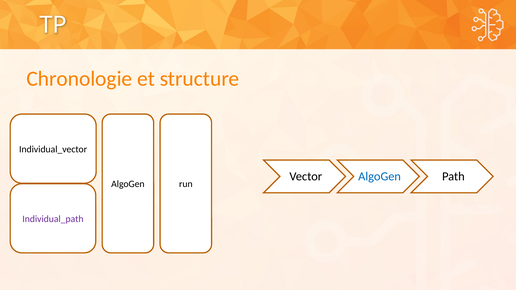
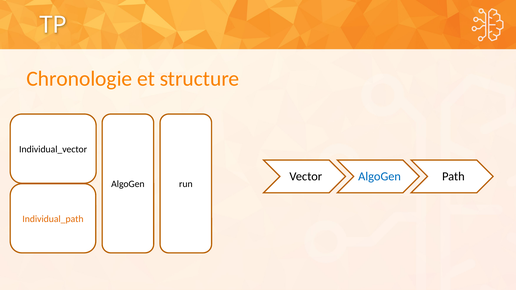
Individual_path colour: purple -> orange
